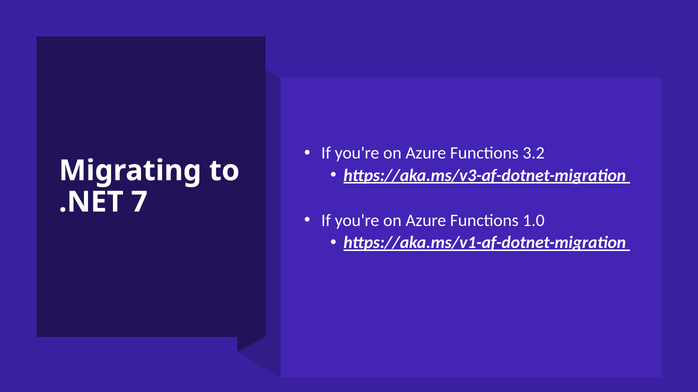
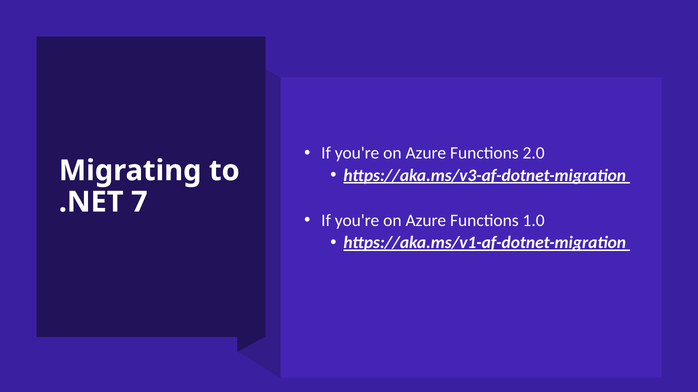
3.2: 3.2 -> 2.0
